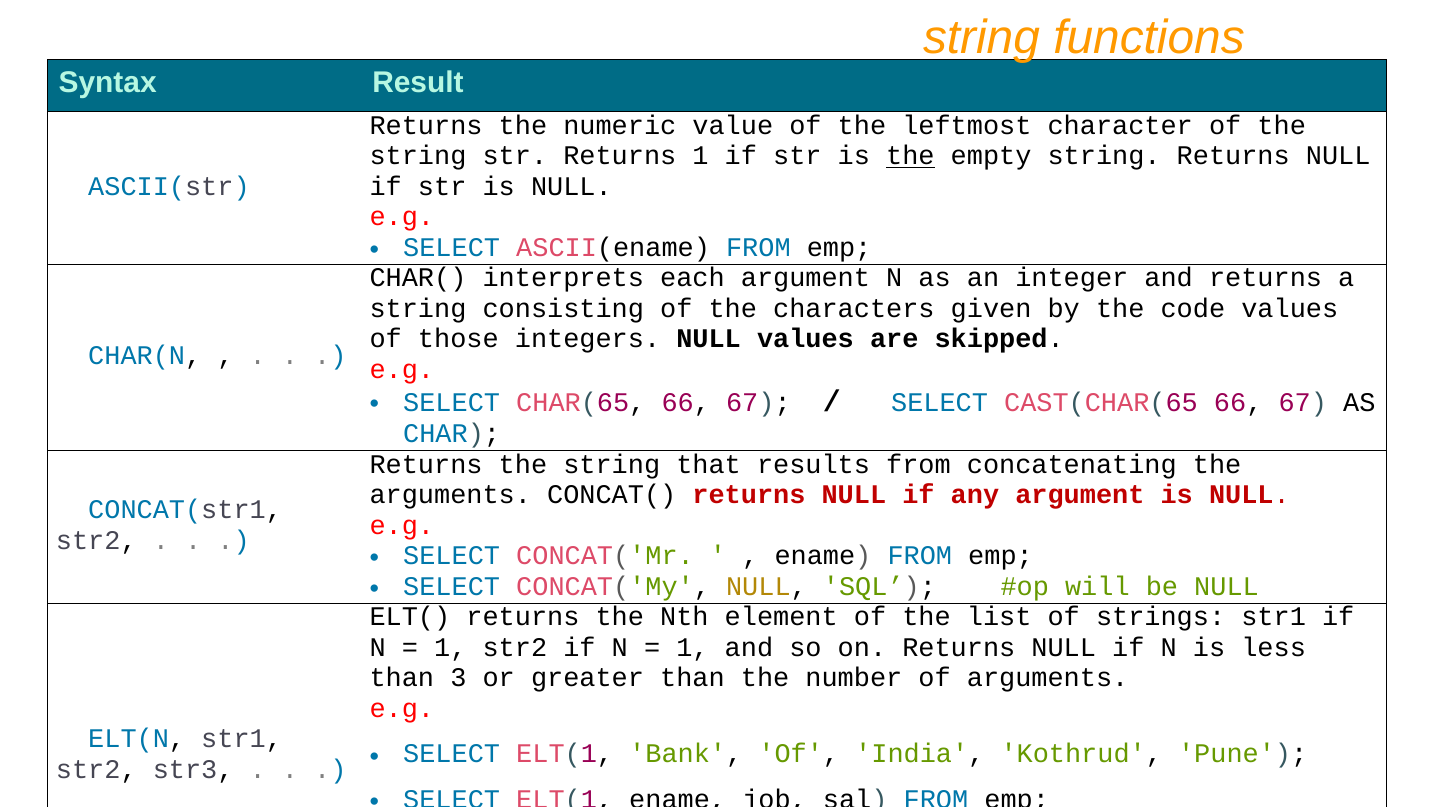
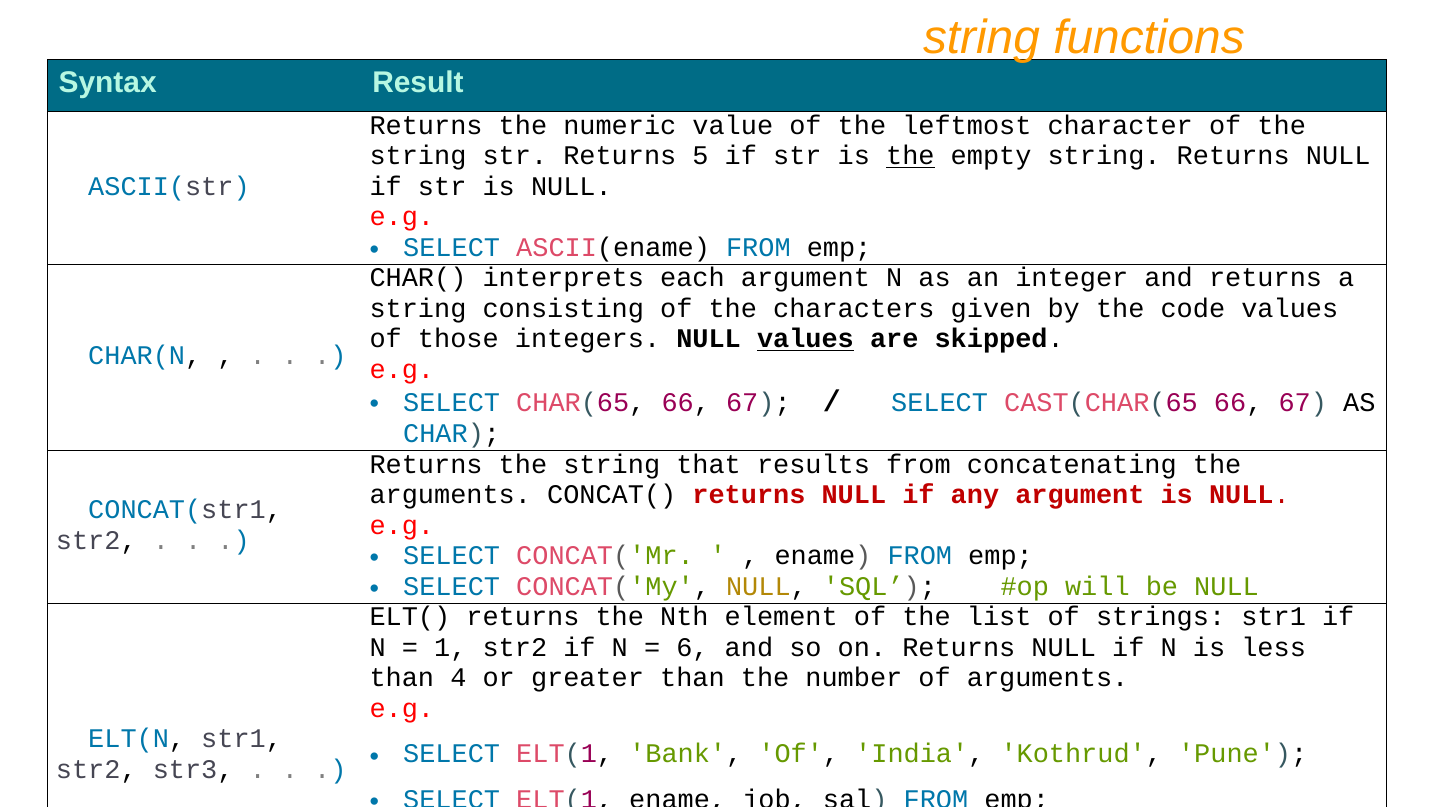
Returns 1: 1 -> 5
values at (805, 339) underline: none -> present
1 at (692, 648): 1 -> 6
3: 3 -> 4
